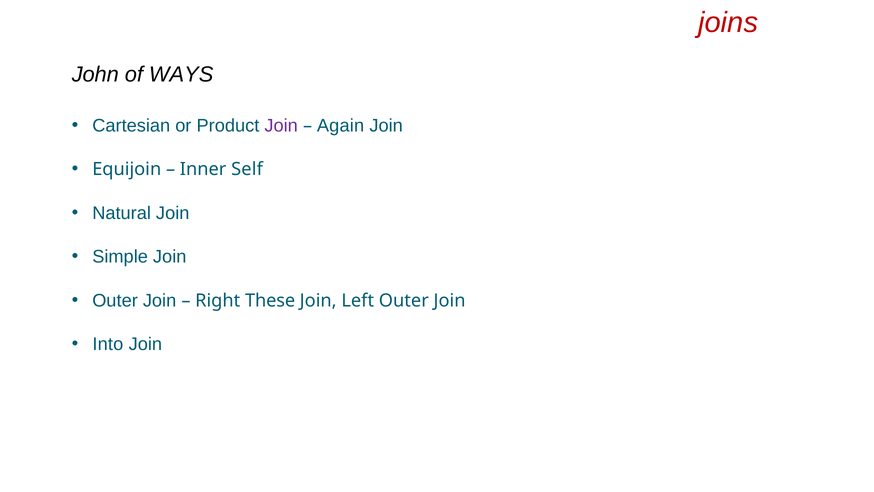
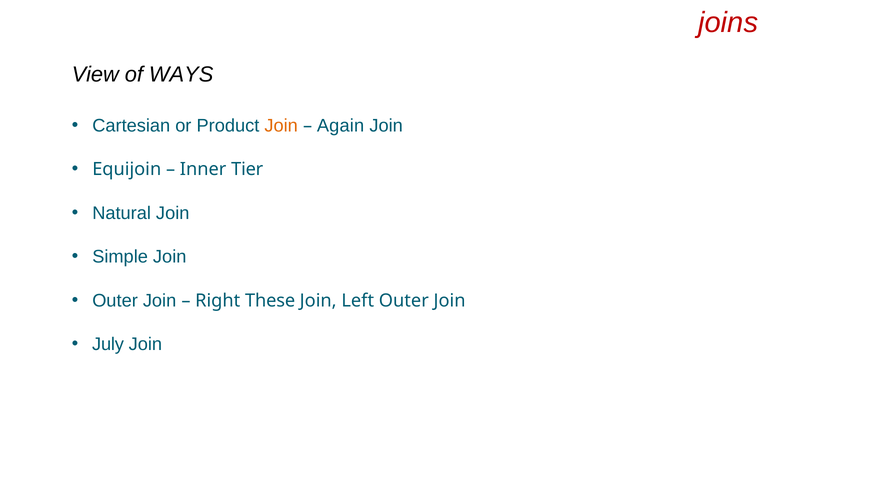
John: John -> View
Join at (281, 125) colour: purple -> orange
Self: Self -> Tier
Into: Into -> July
